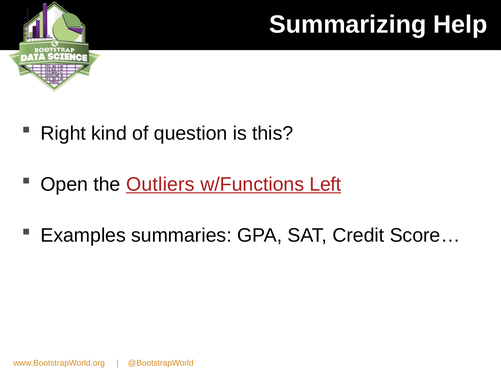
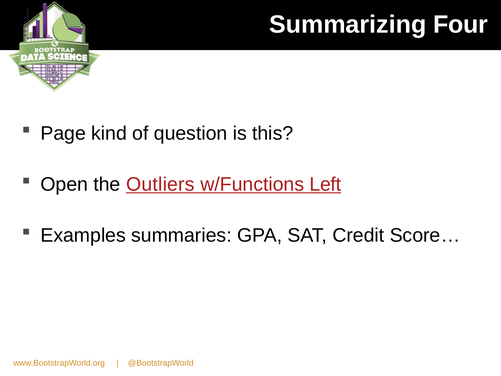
Help: Help -> Four
Right: Right -> Page
